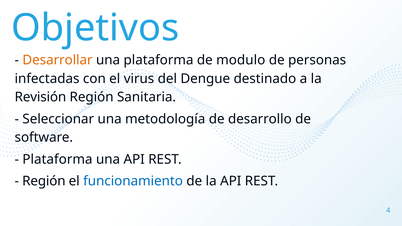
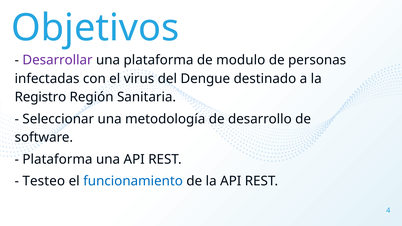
Desarrollar colour: orange -> purple
Revisión: Revisión -> Registro
Región at (44, 181): Región -> Testeo
